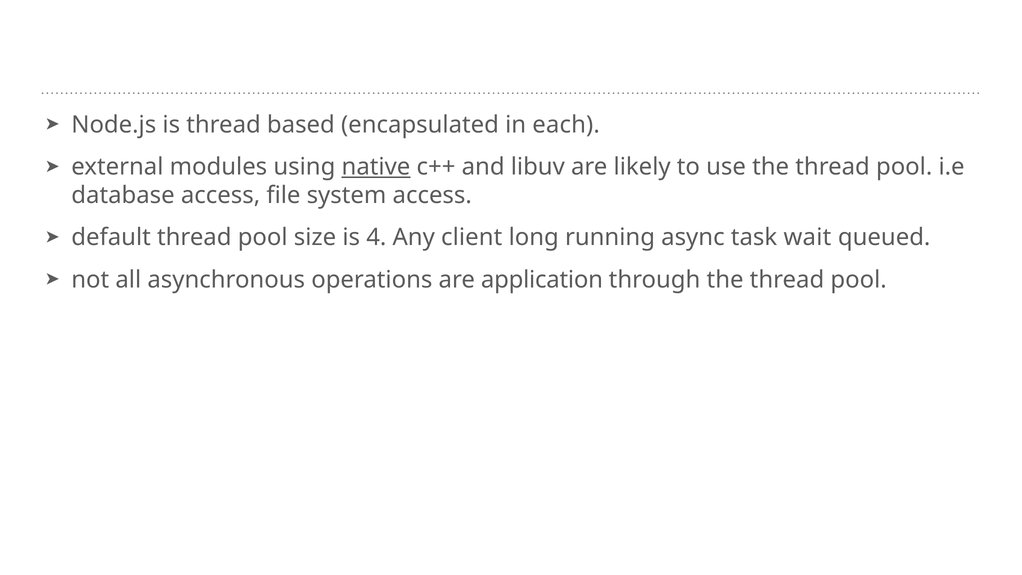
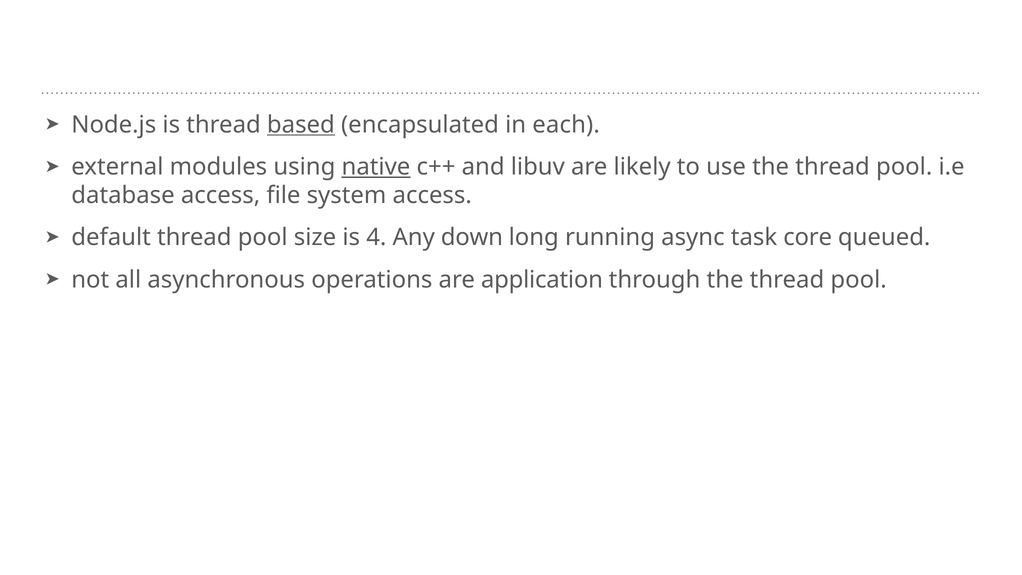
based underline: none -> present
client: client -> down
wait: wait -> core
